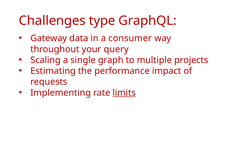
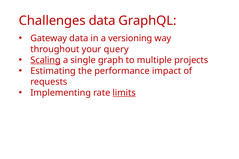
Challenges type: type -> data
consumer: consumer -> versioning
Scaling underline: none -> present
